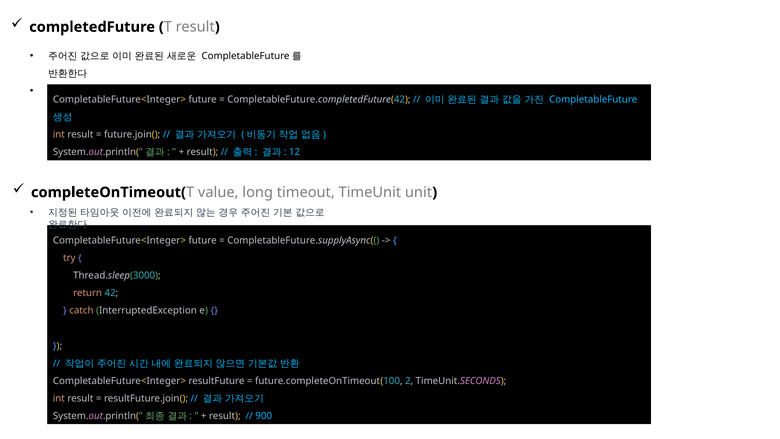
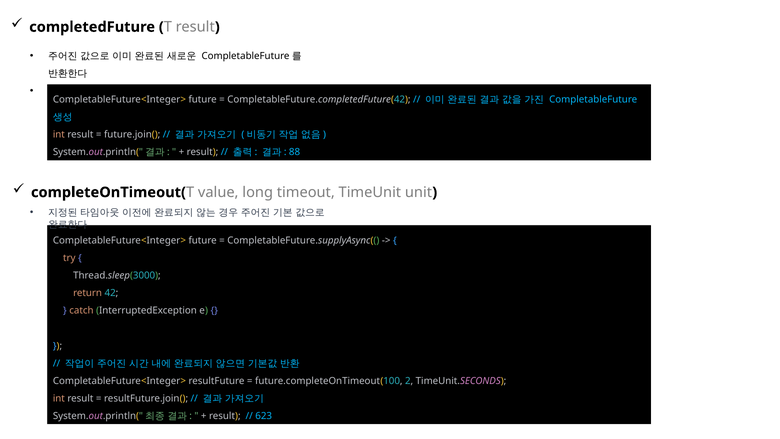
12: 12 -> 88
900: 900 -> 623
